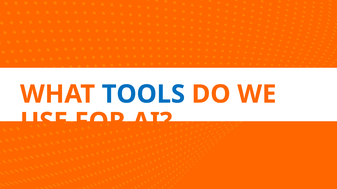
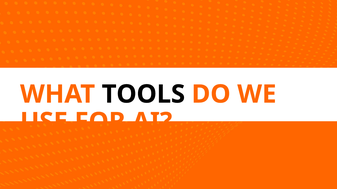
TOOLS colour: blue -> black
